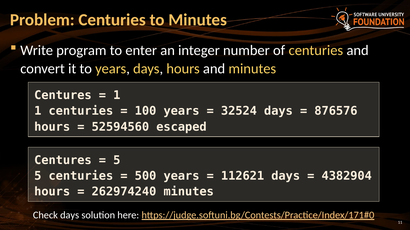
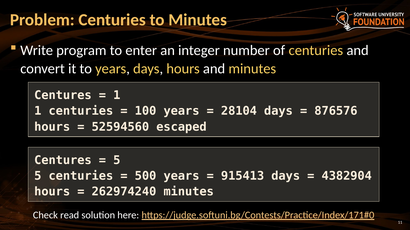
32524: 32524 -> 28104
112621: 112621 -> 915413
Check days: days -> read
